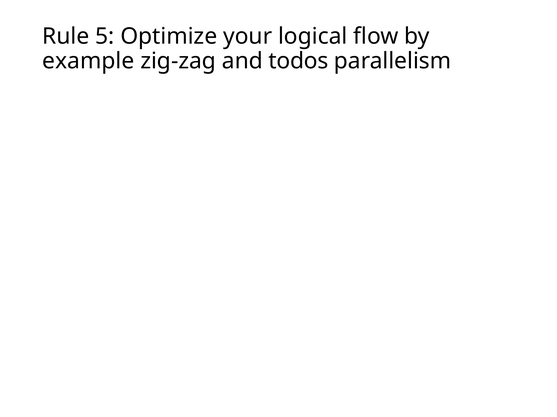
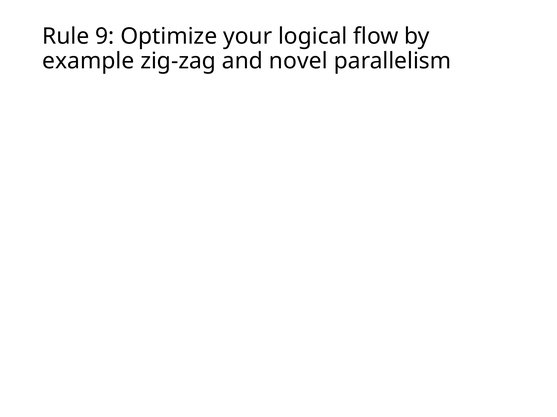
5: 5 -> 9
todos: todos -> novel
